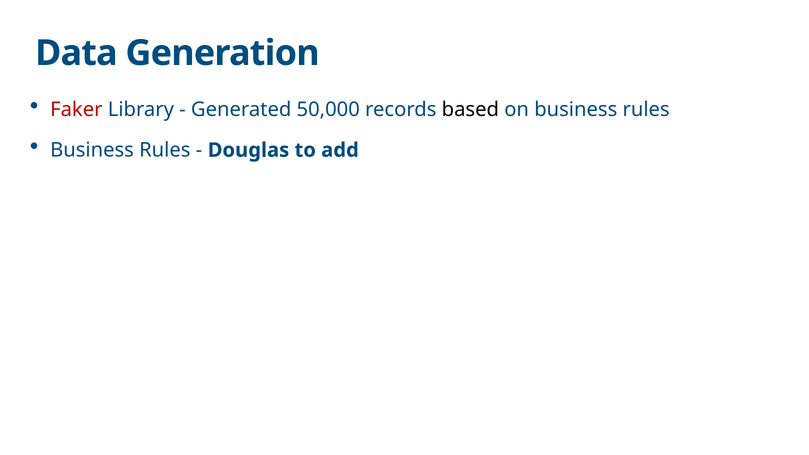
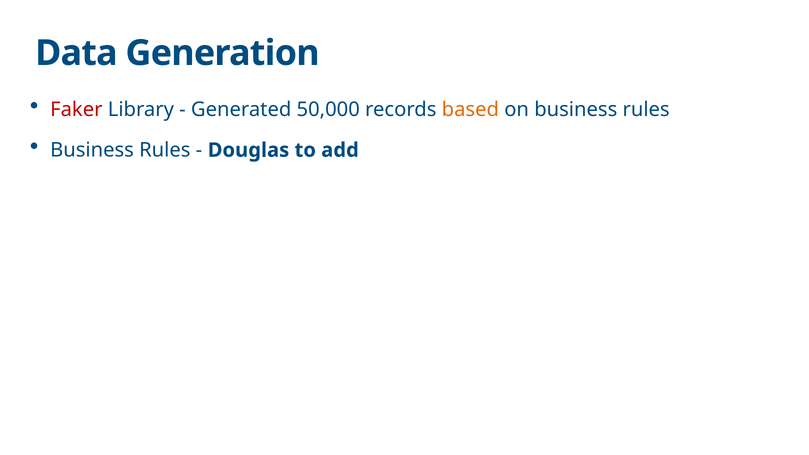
based colour: black -> orange
